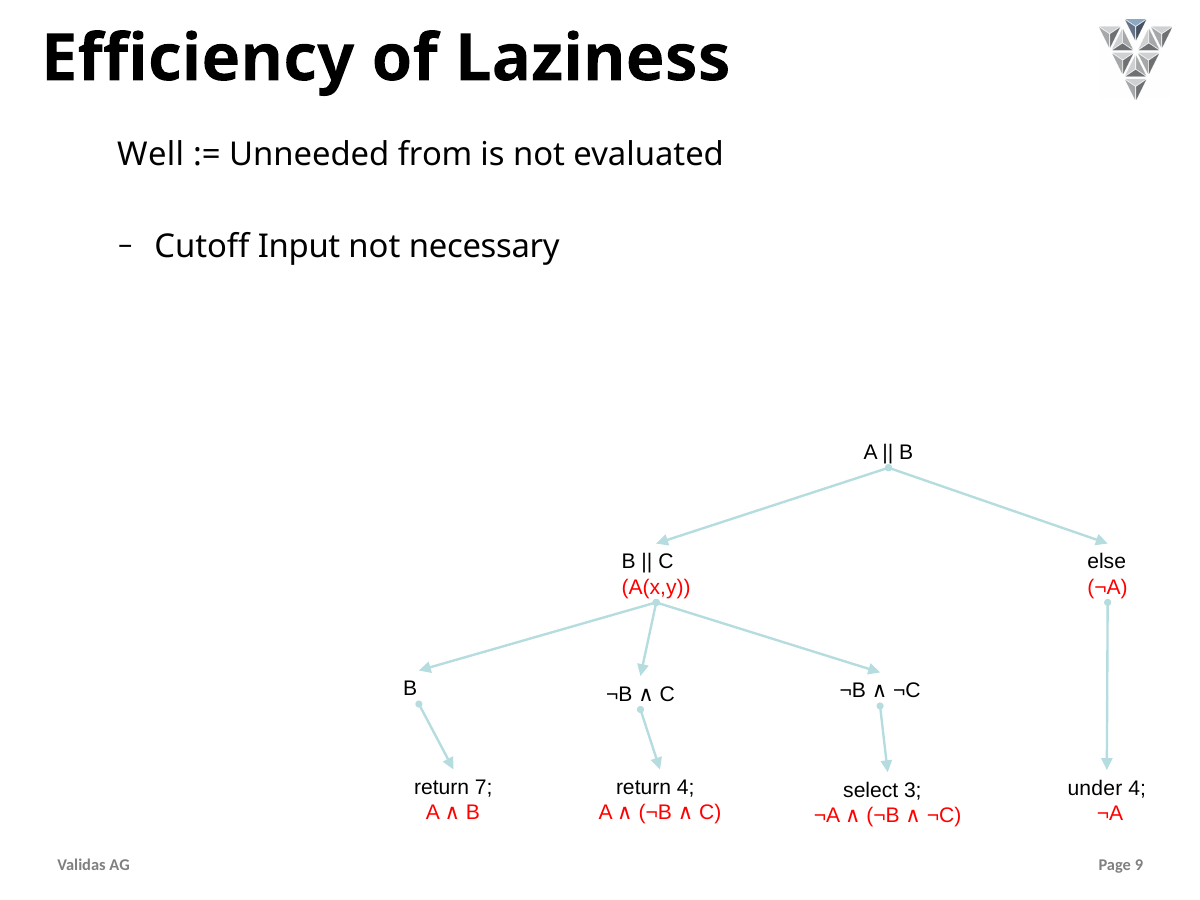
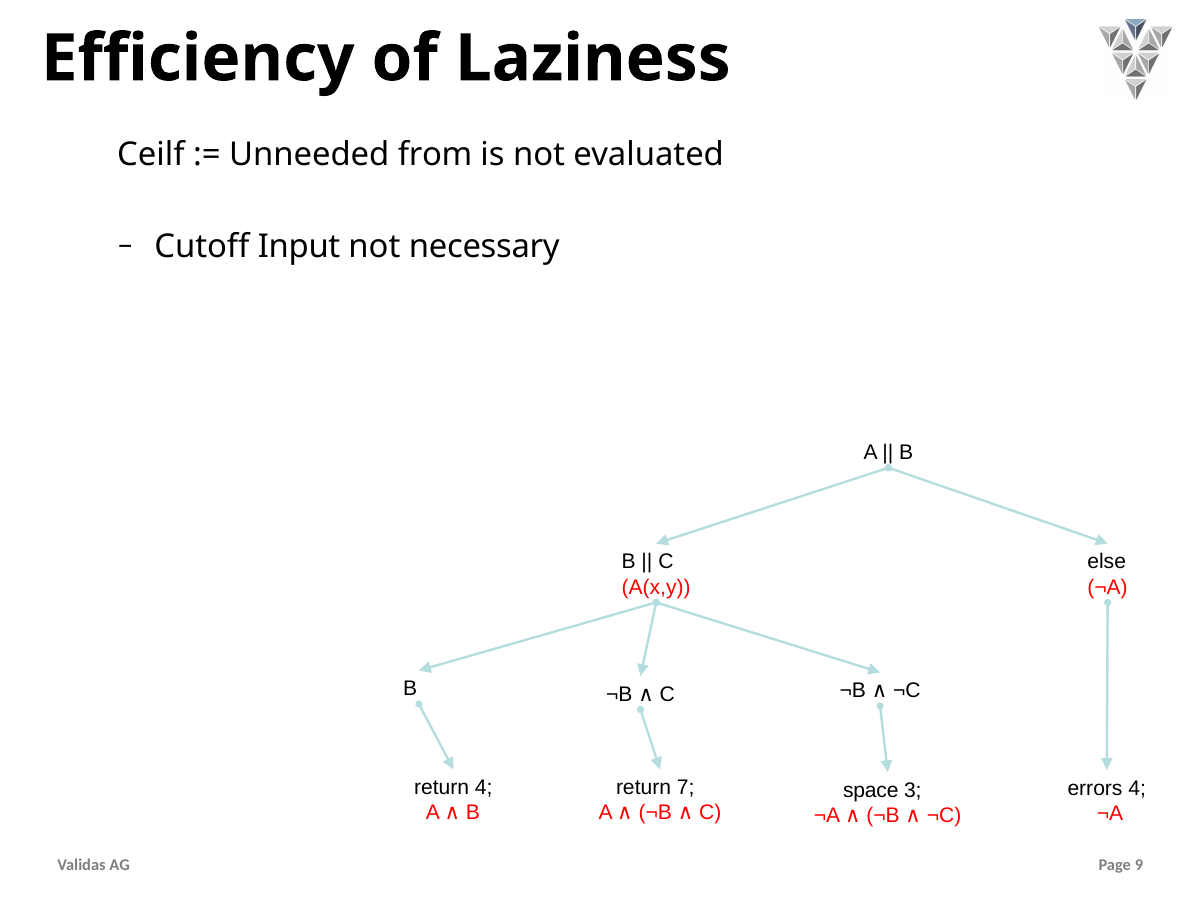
Well: Well -> Ceilf
return 7: 7 -> 4
return 4: 4 -> 7
under: under -> errors
select: select -> space
